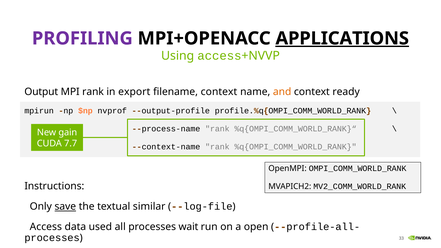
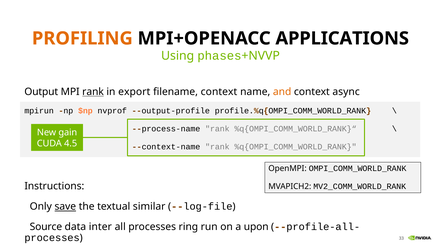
PROFILING colour: purple -> orange
APPLICATIONS underline: present -> none
Using access: access -> phases
rank at (93, 92) underline: none -> present
ready: ready -> async
7.7: 7.7 -> 4.5
Access at (46, 227): Access -> Source
used: used -> inter
wait: wait -> ring
open: open -> upon
